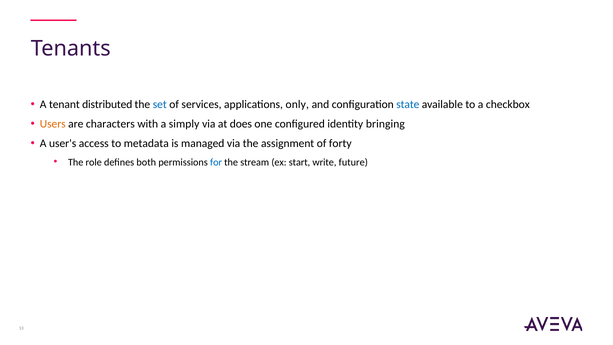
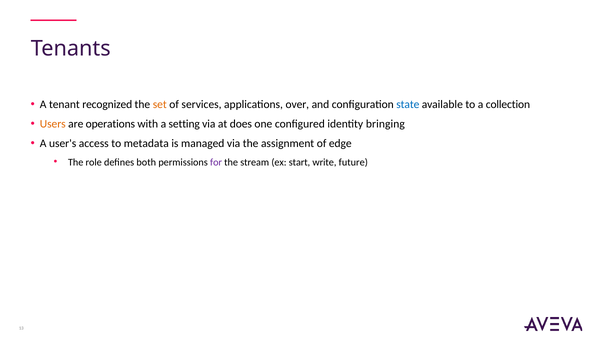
distributed: distributed -> recognized
set colour: blue -> orange
only: only -> over
checkbox: checkbox -> collection
characters: characters -> operations
simply: simply -> setting
forty: forty -> edge
for colour: blue -> purple
